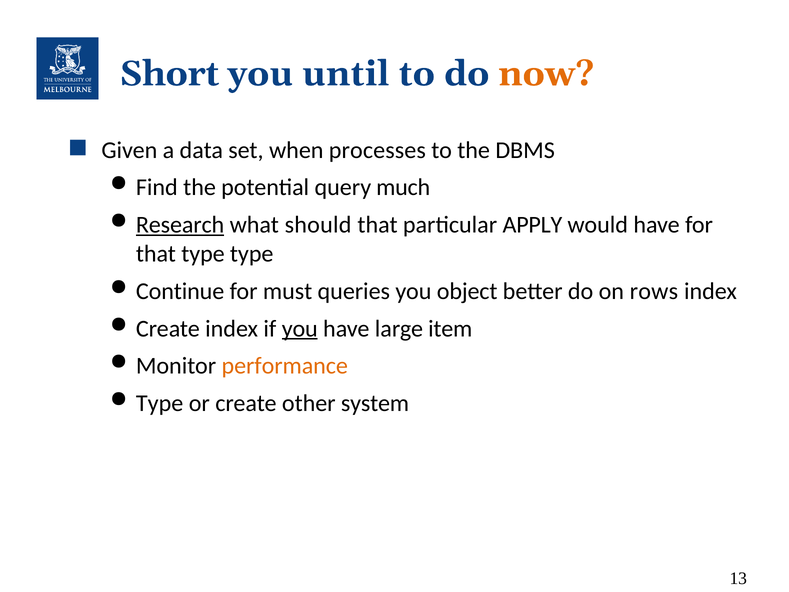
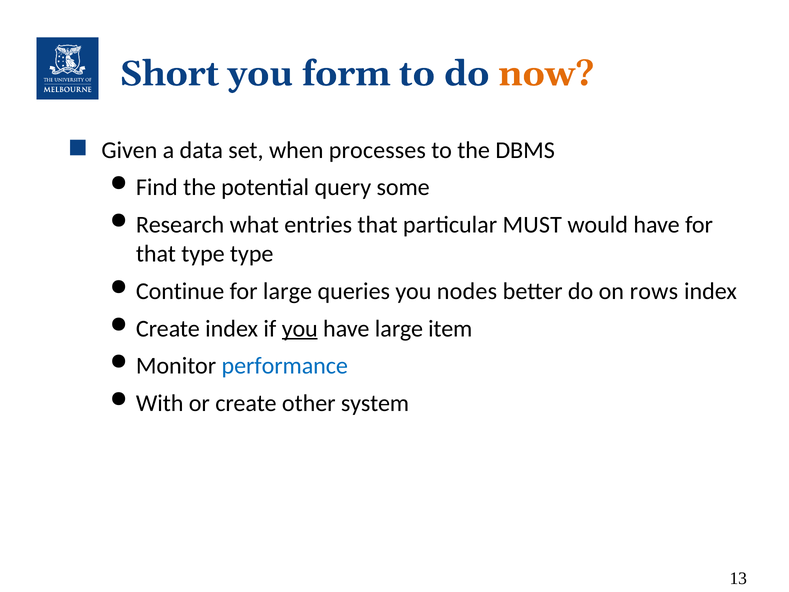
until: until -> form
much: much -> some
Research underline: present -> none
should: should -> entries
APPLY: APPLY -> MUST
for must: must -> large
object: object -> nodes
performance colour: orange -> blue
Type at (160, 403): Type -> With
